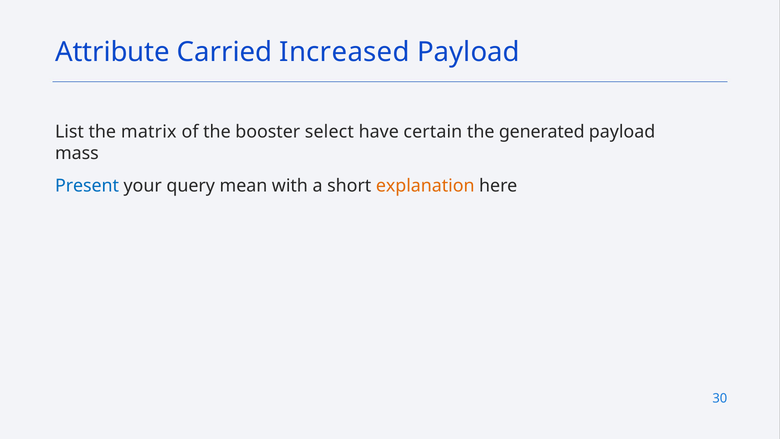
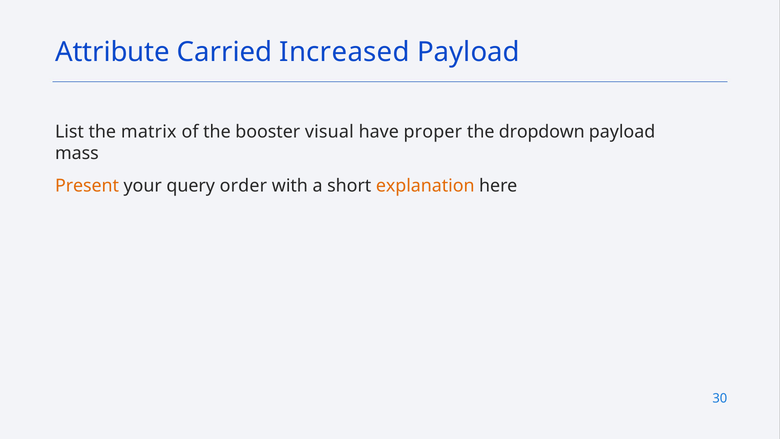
select: select -> visual
certain: certain -> proper
generated: generated -> dropdown
Present colour: blue -> orange
mean: mean -> order
